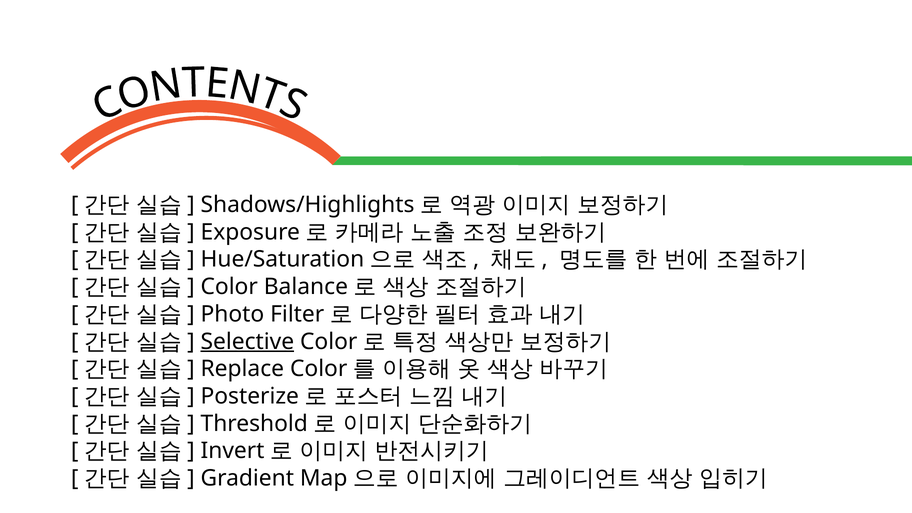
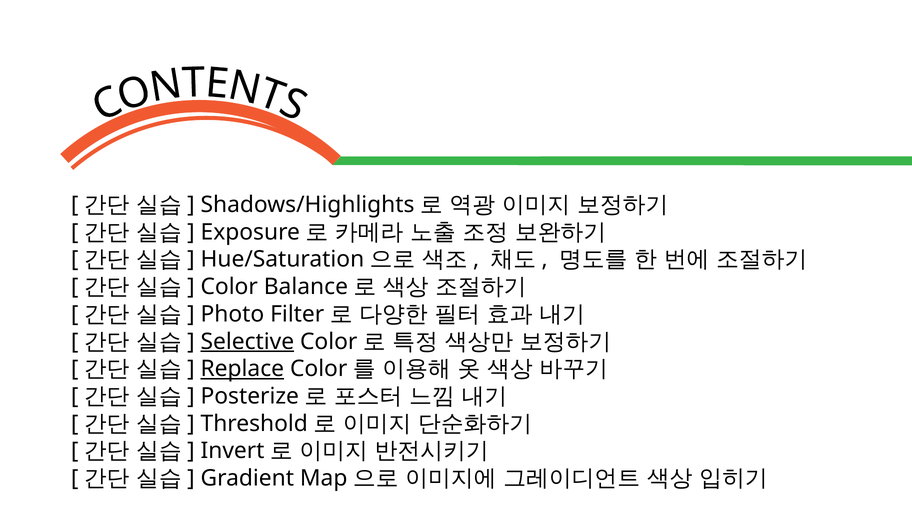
Replace underline: none -> present
